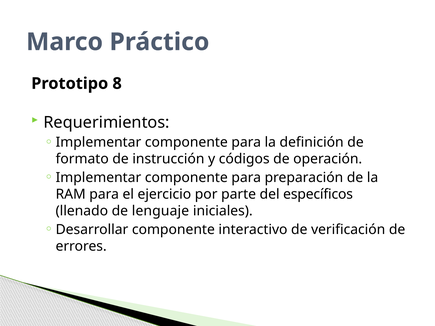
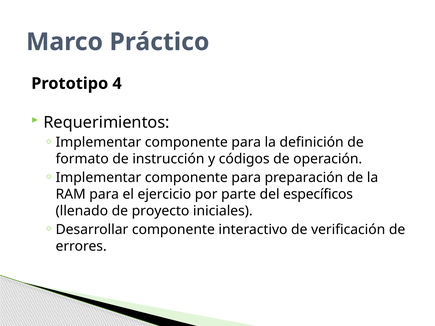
8: 8 -> 4
lenguaje: lenguaje -> proyecto
